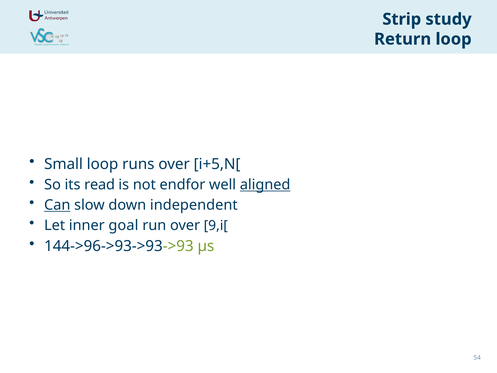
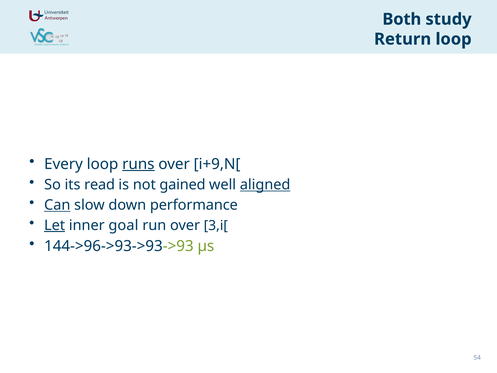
Strip: Strip -> Both
Small: Small -> Every
runs underline: none -> present
i+5,N[: i+5,N[ -> i+9,N[
endfor: endfor -> gained
independent: independent -> performance
Let underline: none -> present
9,i[: 9,i[ -> 3,i[
